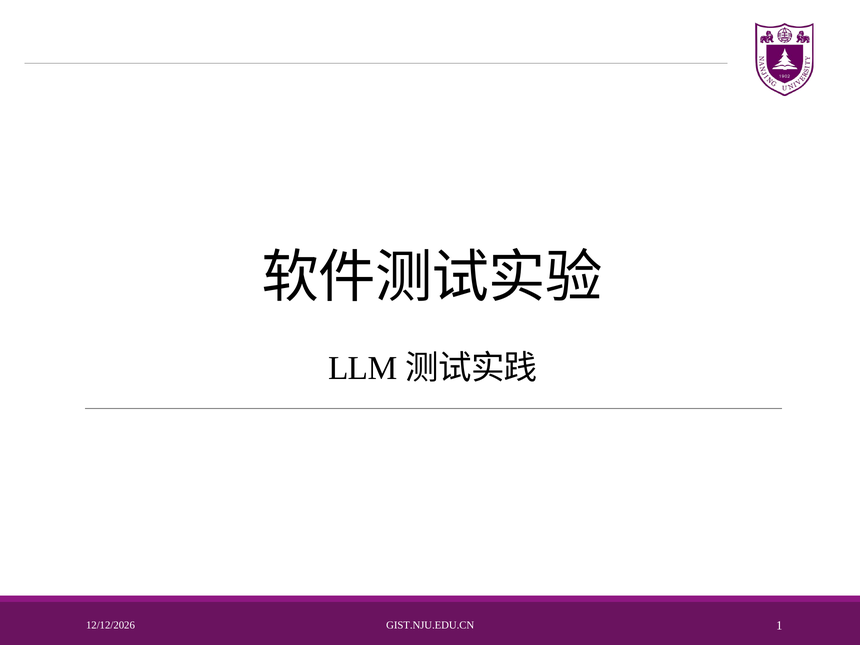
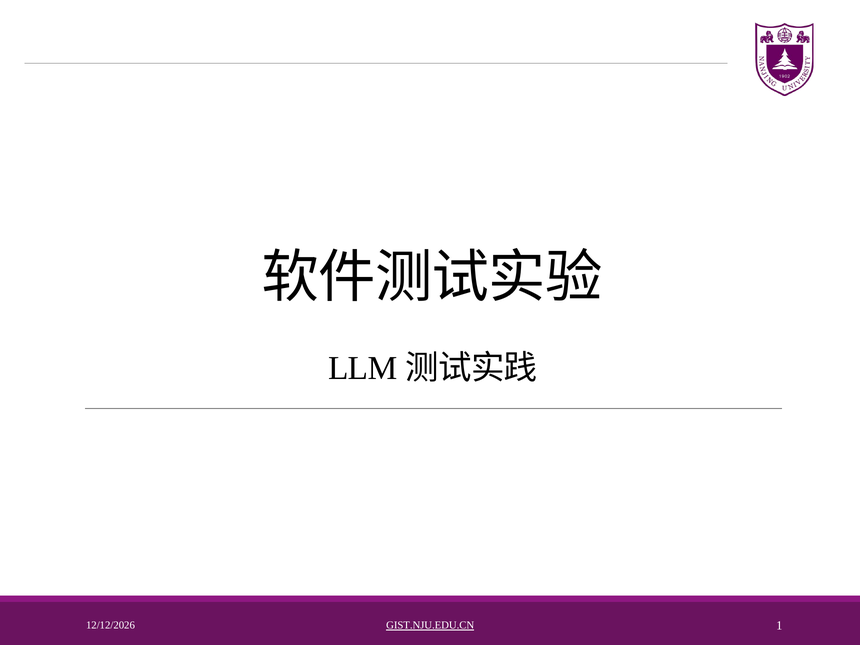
GIST.NJU.EDU.CN underline: none -> present
